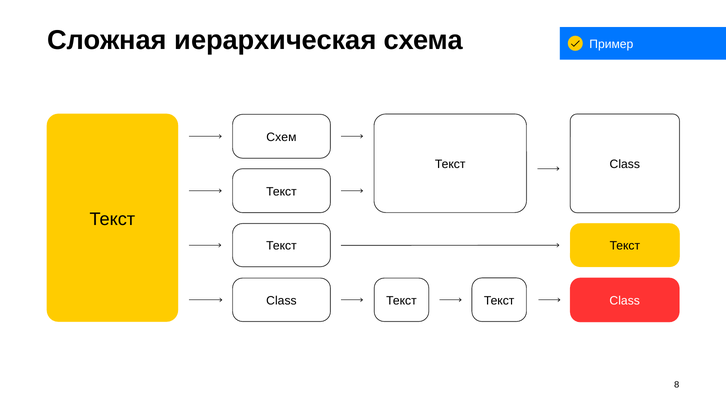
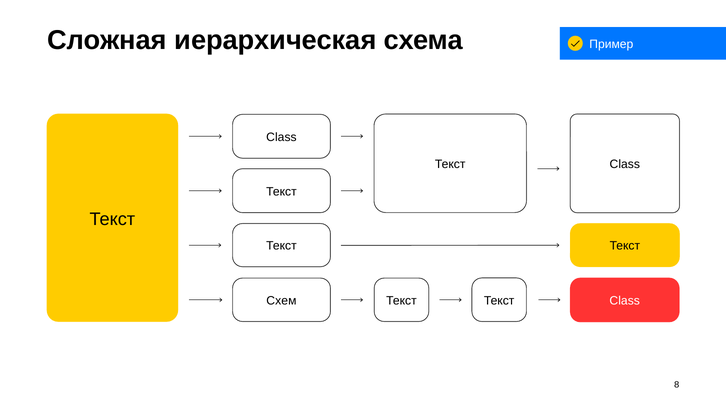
Схем at (281, 137): Схем -> Class
Class at (281, 300): Class -> Схем
